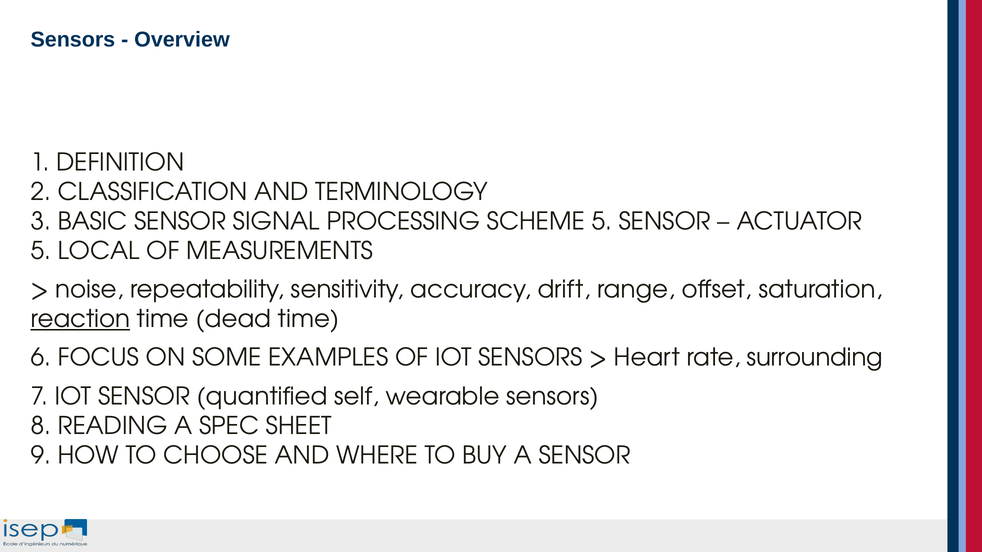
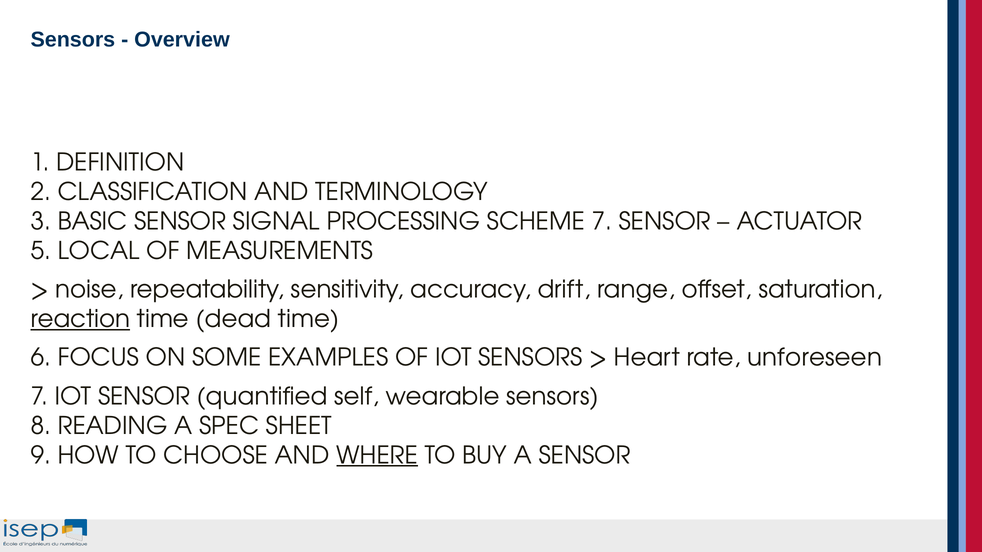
SCHEME 5: 5 -> 7
surrounding: surrounding -> unforeseen
WHERE underline: none -> present
